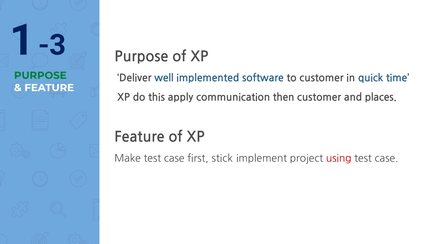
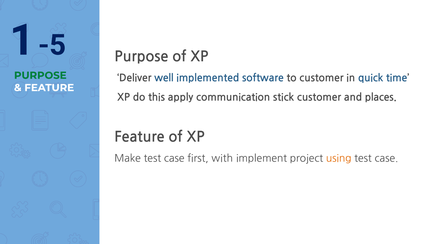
-3: -3 -> -5
then: then -> stick
stick: stick -> with
using colour: red -> orange
